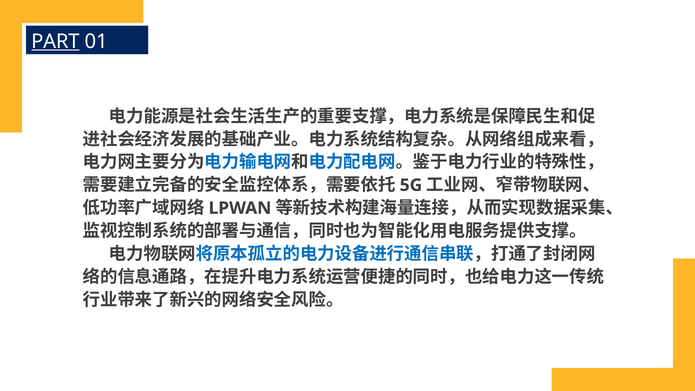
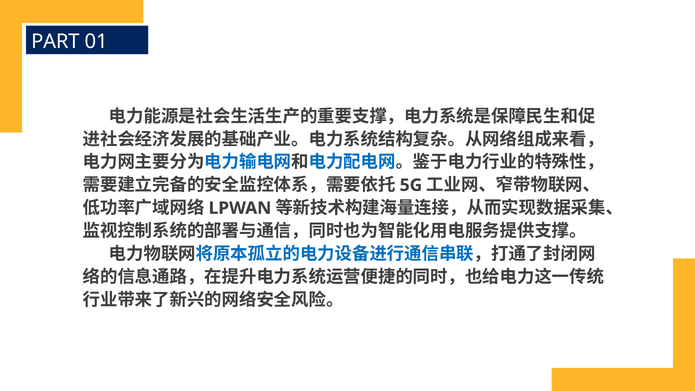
PART underline: present -> none
